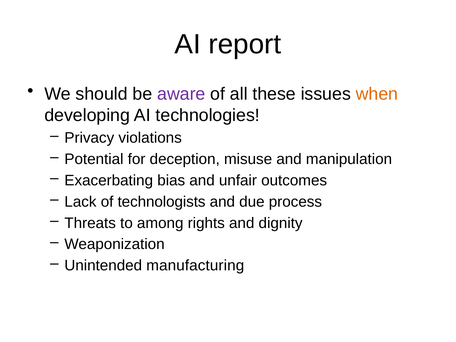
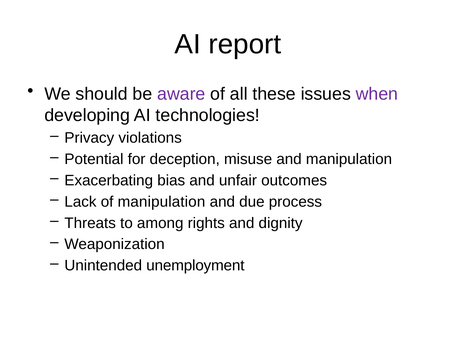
when colour: orange -> purple
of technologists: technologists -> manipulation
manufacturing: manufacturing -> unemployment
